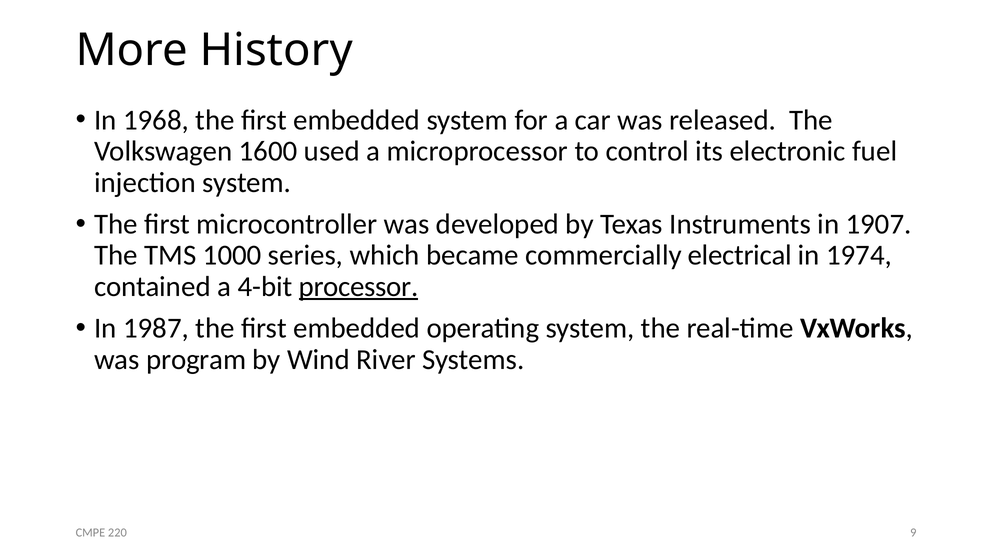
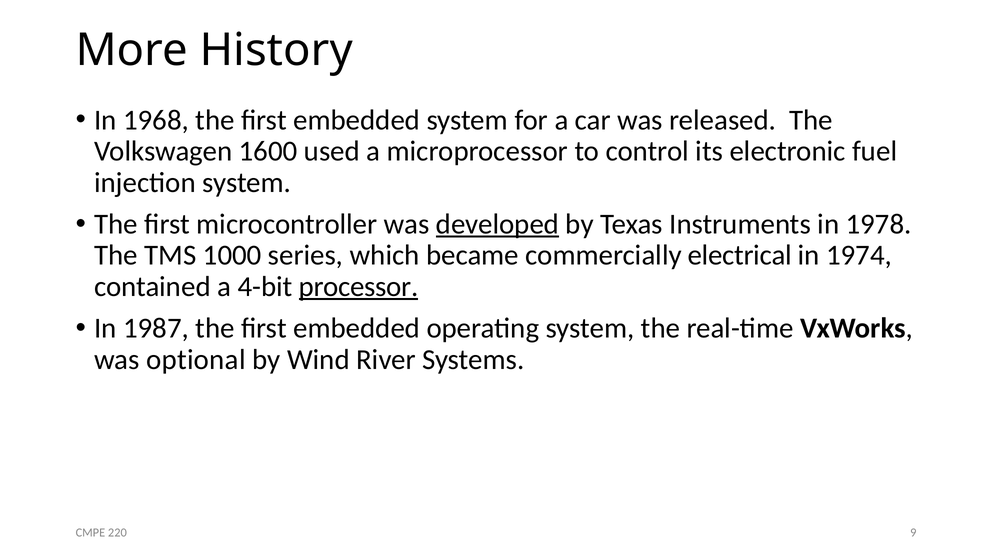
developed underline: none -> present
1907: 1907 -> 1978
program: program -> optional
